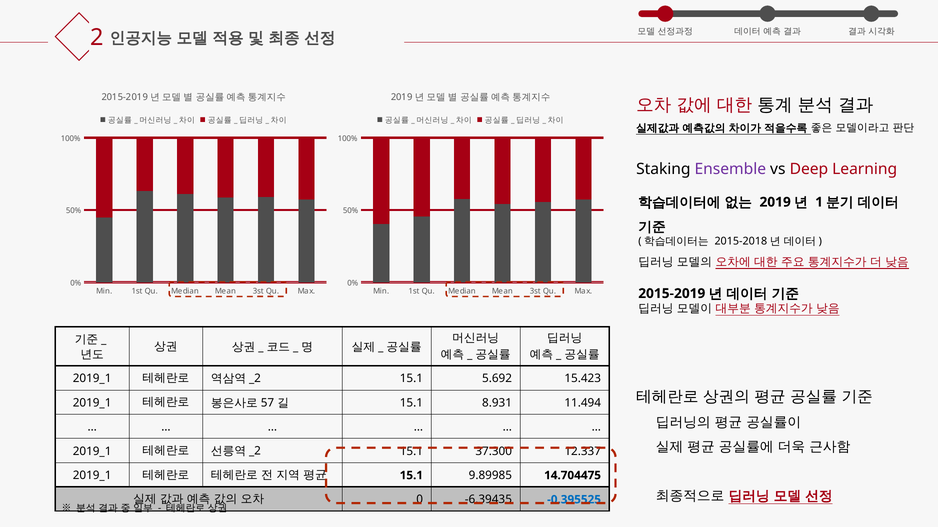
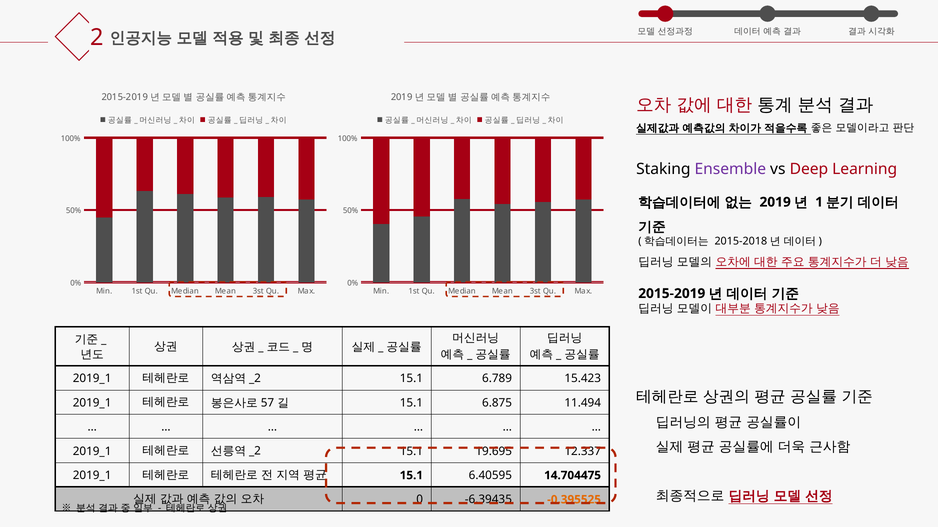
5.692: 5.692 -> 6.789
8.931: 8.931 -> 6.875
37.300: 37.300 -> 19.695
9.89985: 9.89985 -> 6.40595
-0.395525 colour: blue -> orange
